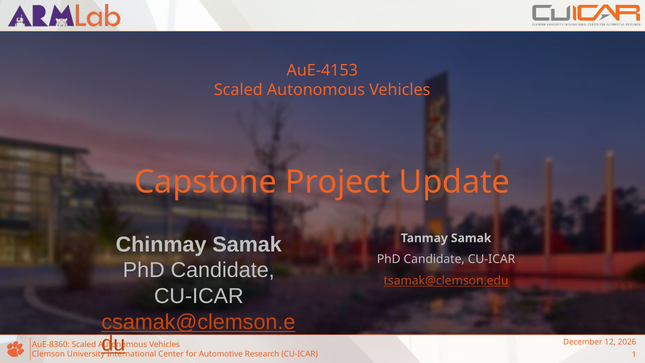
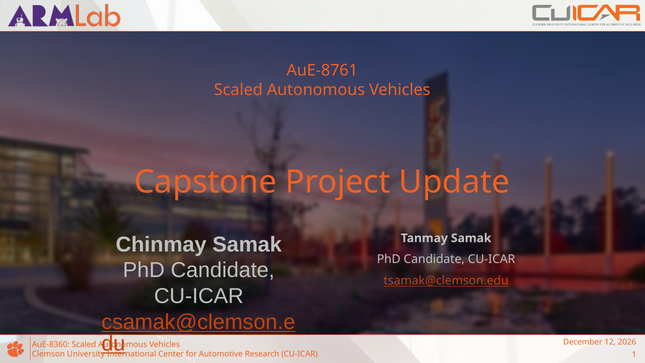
AuE-4153: AuE-4153 -> AuE-8761
